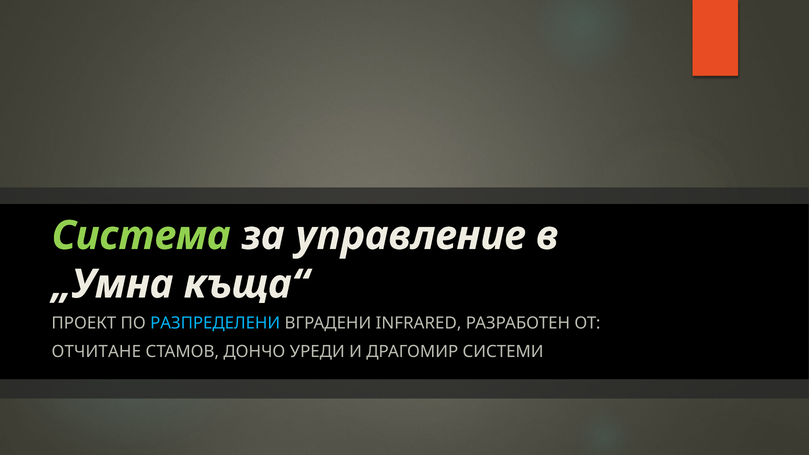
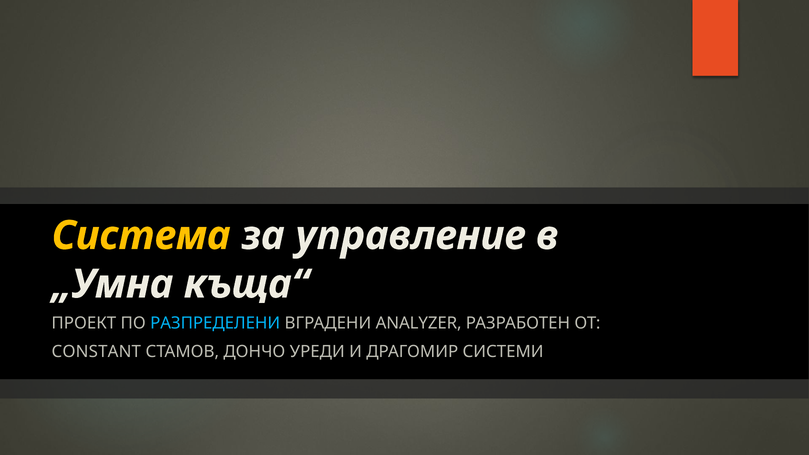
Система colour: light green -> yellow
INFRARED: INFRARED -> ANALYZER
ОТЧИТАНЕ: ОТЧИТАНЕ -> CONSTANT
